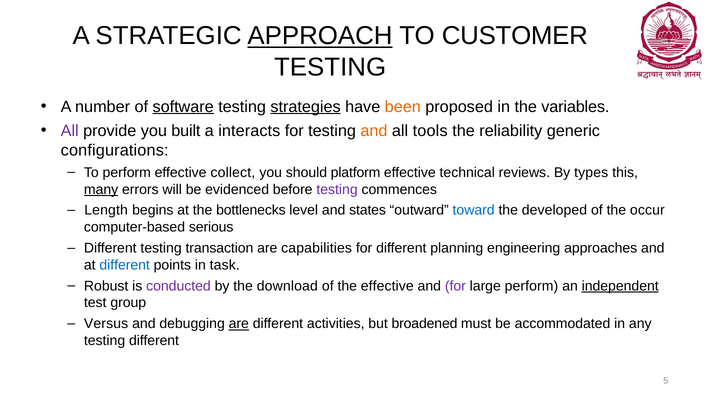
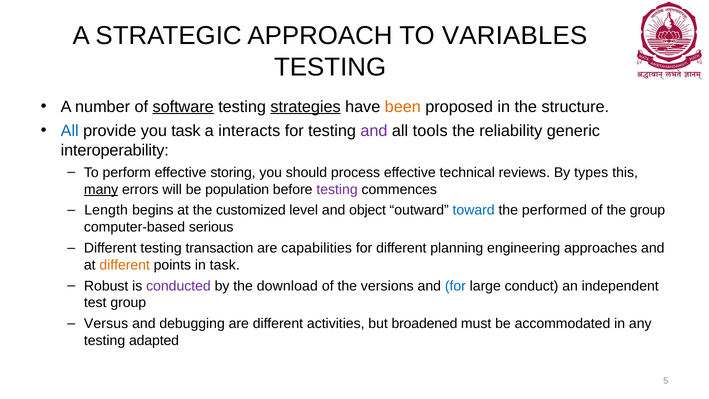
APPROACH underline: present -> none
CUSTOMER: CUSTOMER -> VARIABLES
variables: variables -> structure
All at (70, 131) colour: purple -> blue
you built: built -> task
and at (374, 131) colour: orange -> purple
configurations: configurations -> interoperability
collect: collect -> storing
platform: platform -> process
evidenced: evidenced -> population
bottlenecks: bottlenecks -> customized
states: states -> object
developed: developed -> performed
the occur: occur -> group
different at (125, 265) colour: blue -> orange
the effective: effective -> versions
for at (455, 286) colour: purple -> blue
large perform: perform -> conduct
independent underline: present -> none
are at (239, 324) underline: present -> none
testing different: different -> adapted
